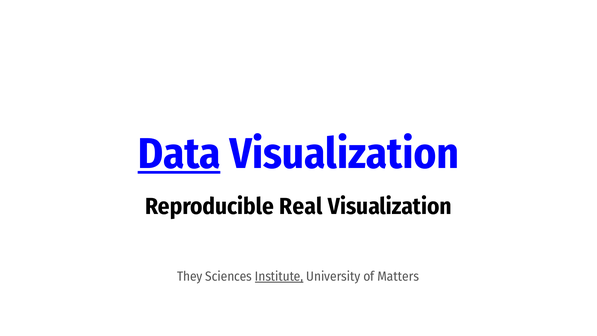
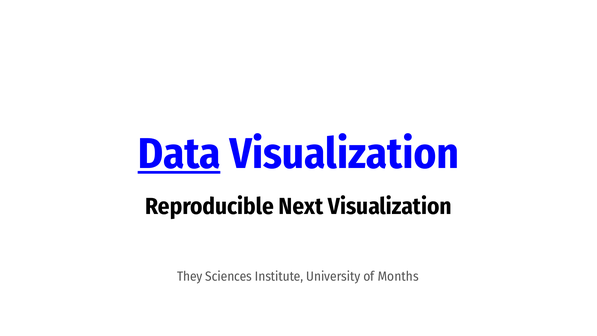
Real: Real -> Next
Institute underline: present -> none
Matters: Matters -> Months
